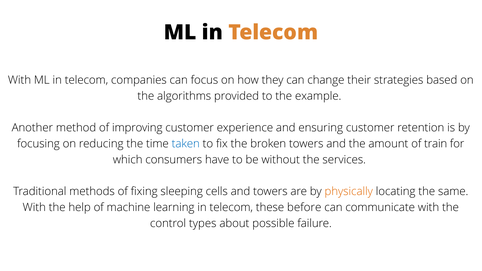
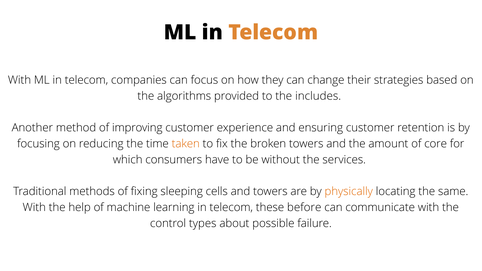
example: example -> includes
taken colour: blue -> orange
train: train -> core
